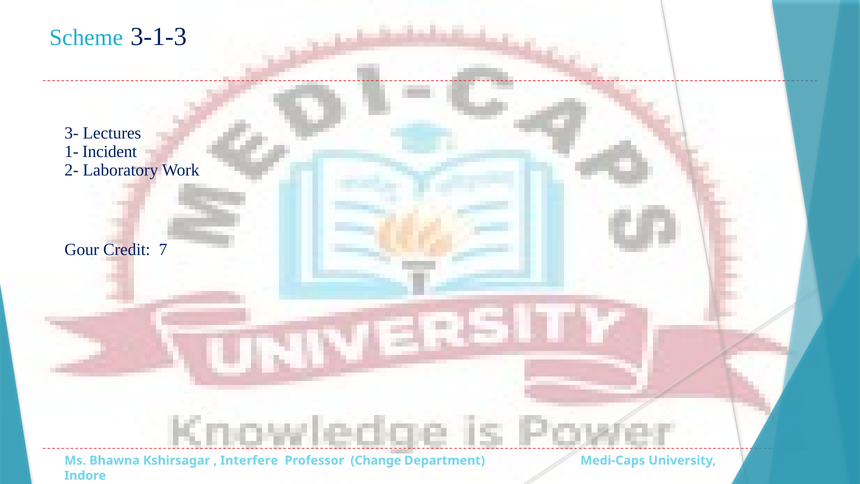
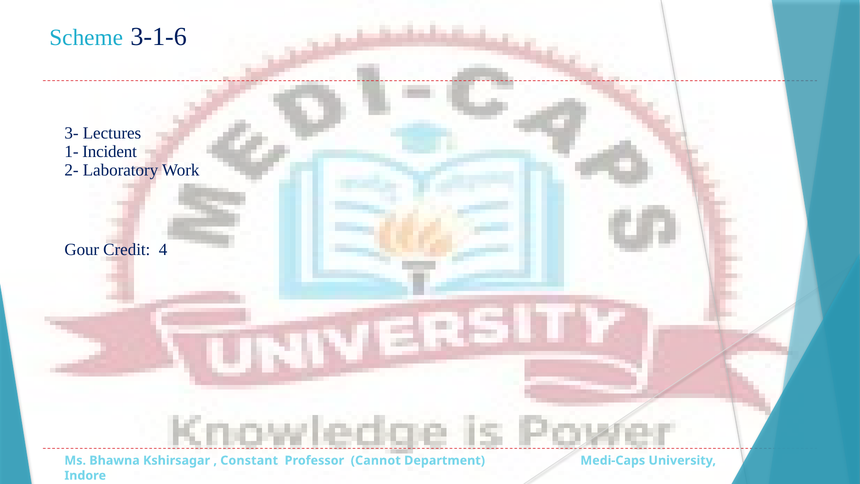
3-1-3: 3-1-3 -> 3-1-6
7: 7 -> 4
Interfere: Interfere -> Constant
Change: Change -> Cannot
